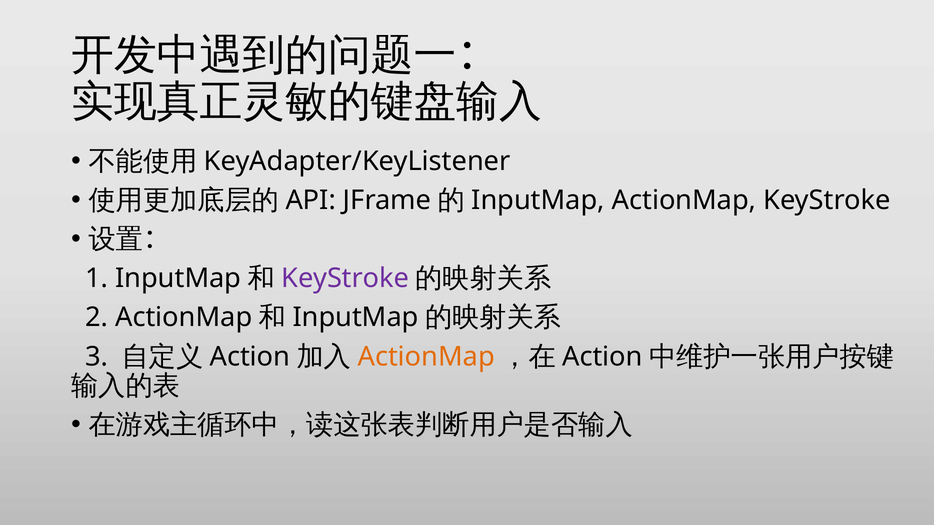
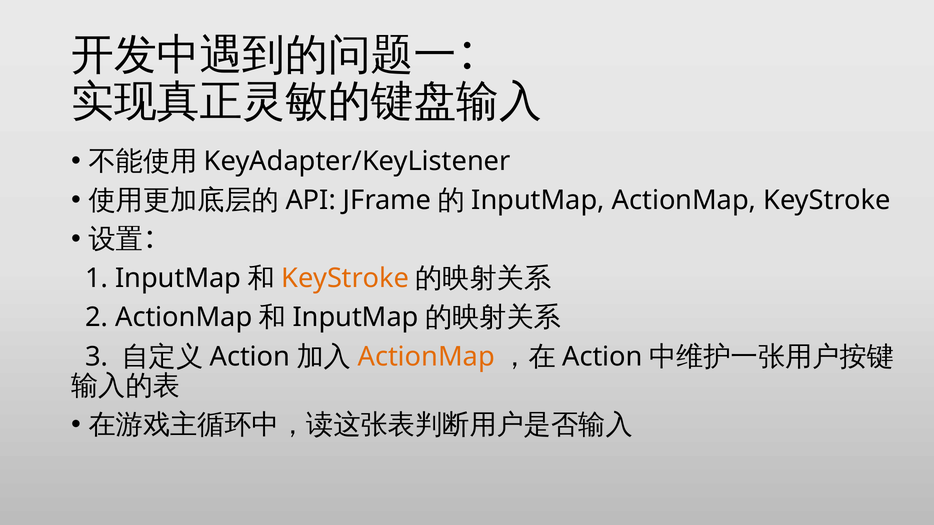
KeyStroke at (345, 279) colour: purple -> orange
